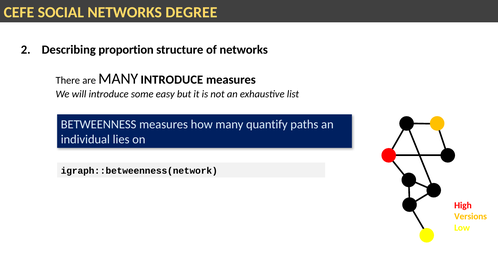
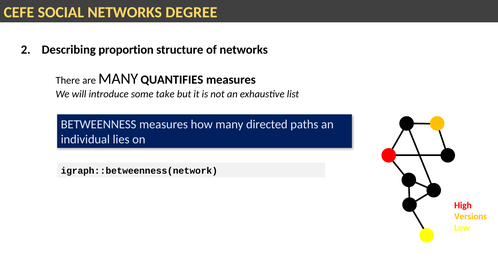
MANY INTRODUCE: INTRODUCE -> QUANTIFIES
easy: easy -> take
quantify: quantify -> directed
